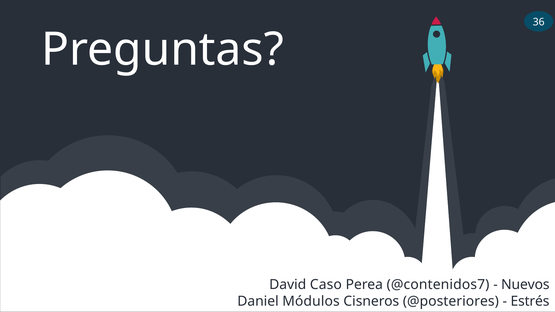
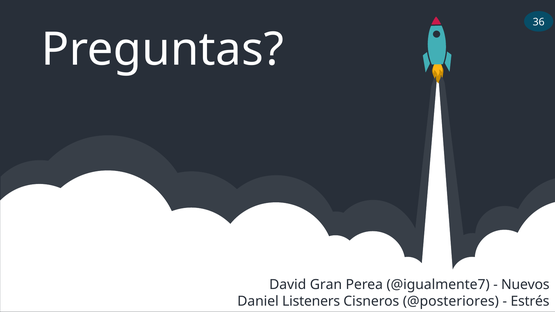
Caso: Caso -> Gran
@contenidos7: @contenidos7 -> @igualmente7
Módulos: Módulos -> Listeners
